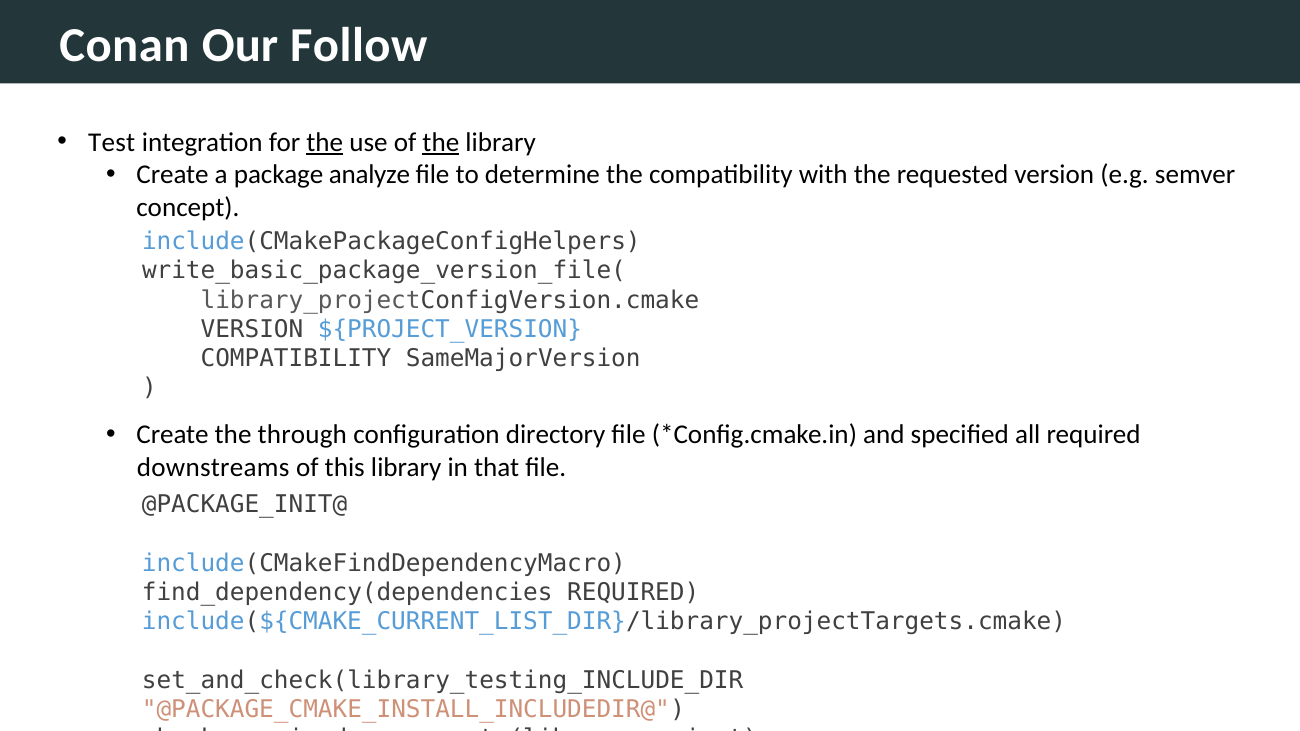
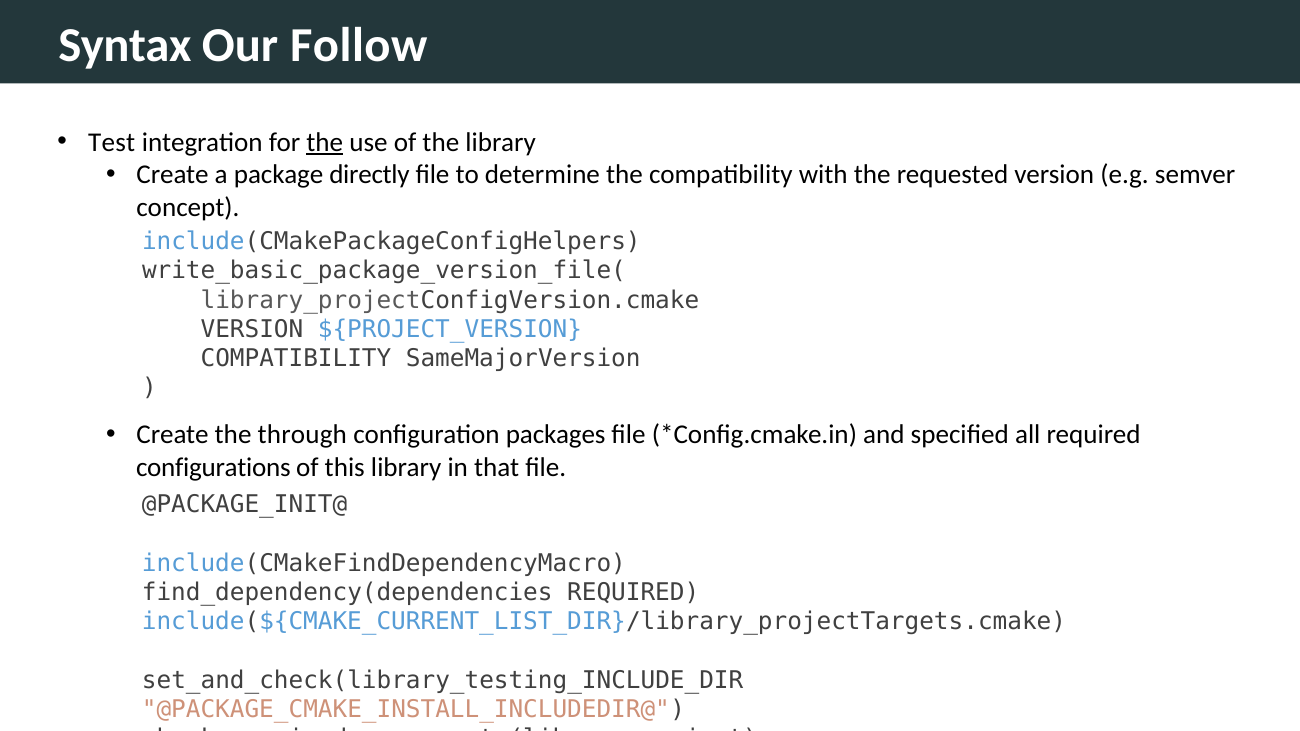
Conan: Conan -> Syntax
the at (441, 142) underline: present -> none
analyze: analyze -> directly
directory: directory -> packages
downstreams: downstreams -> configurations
